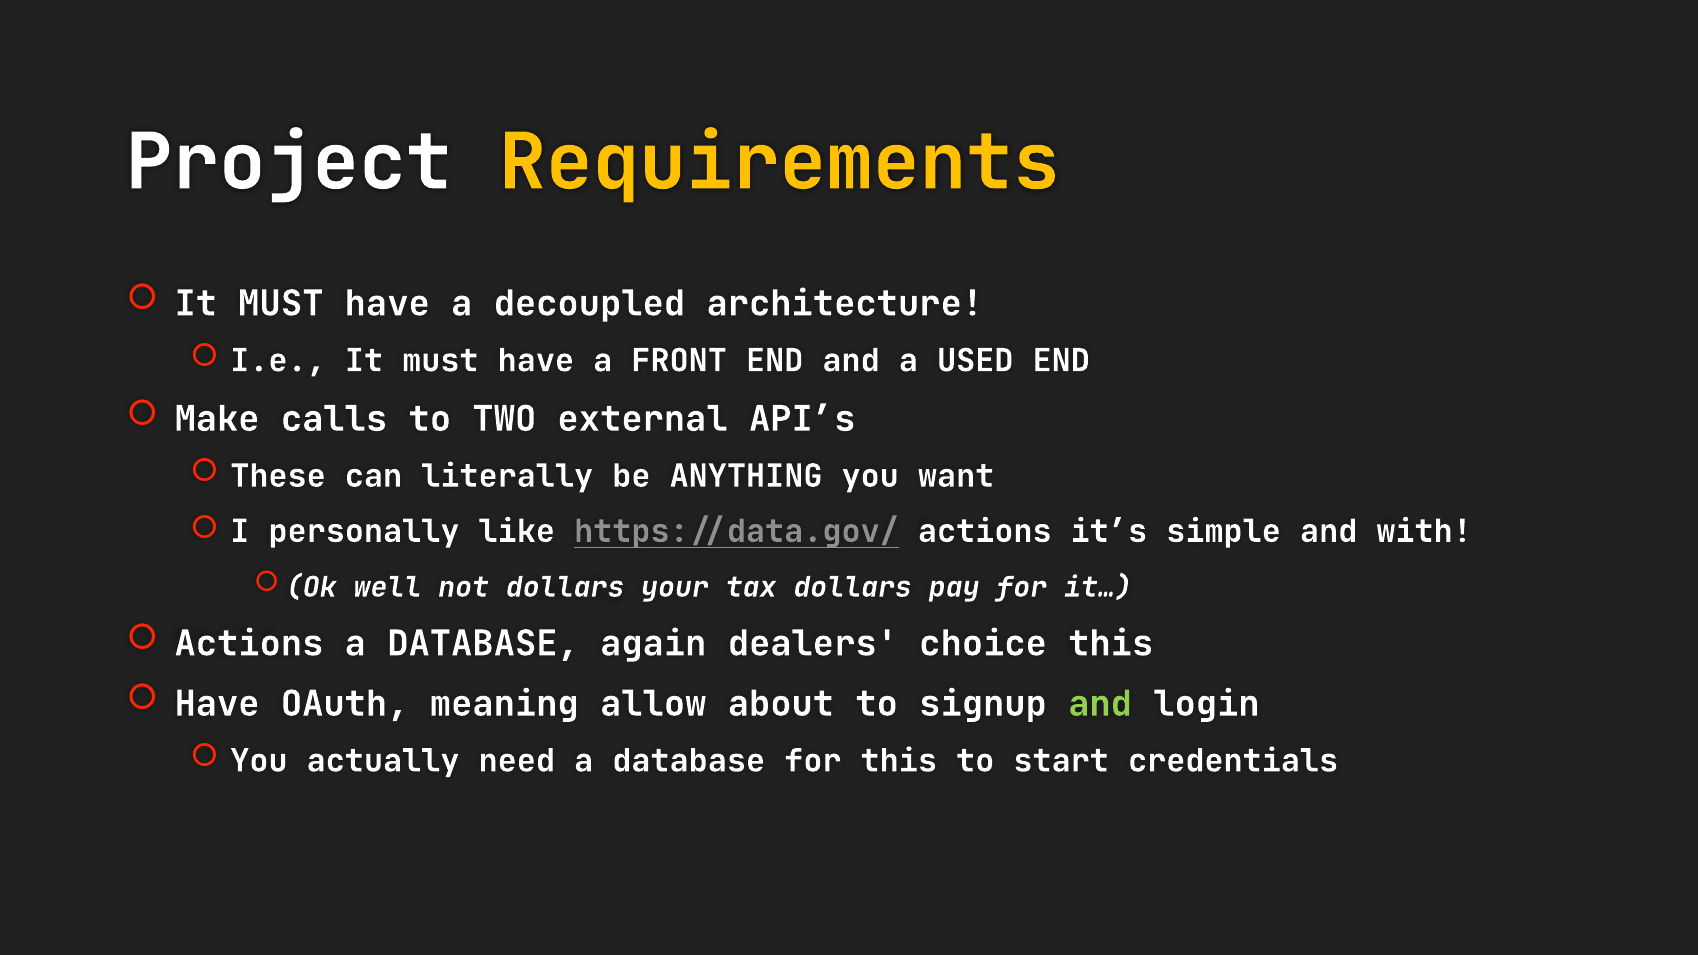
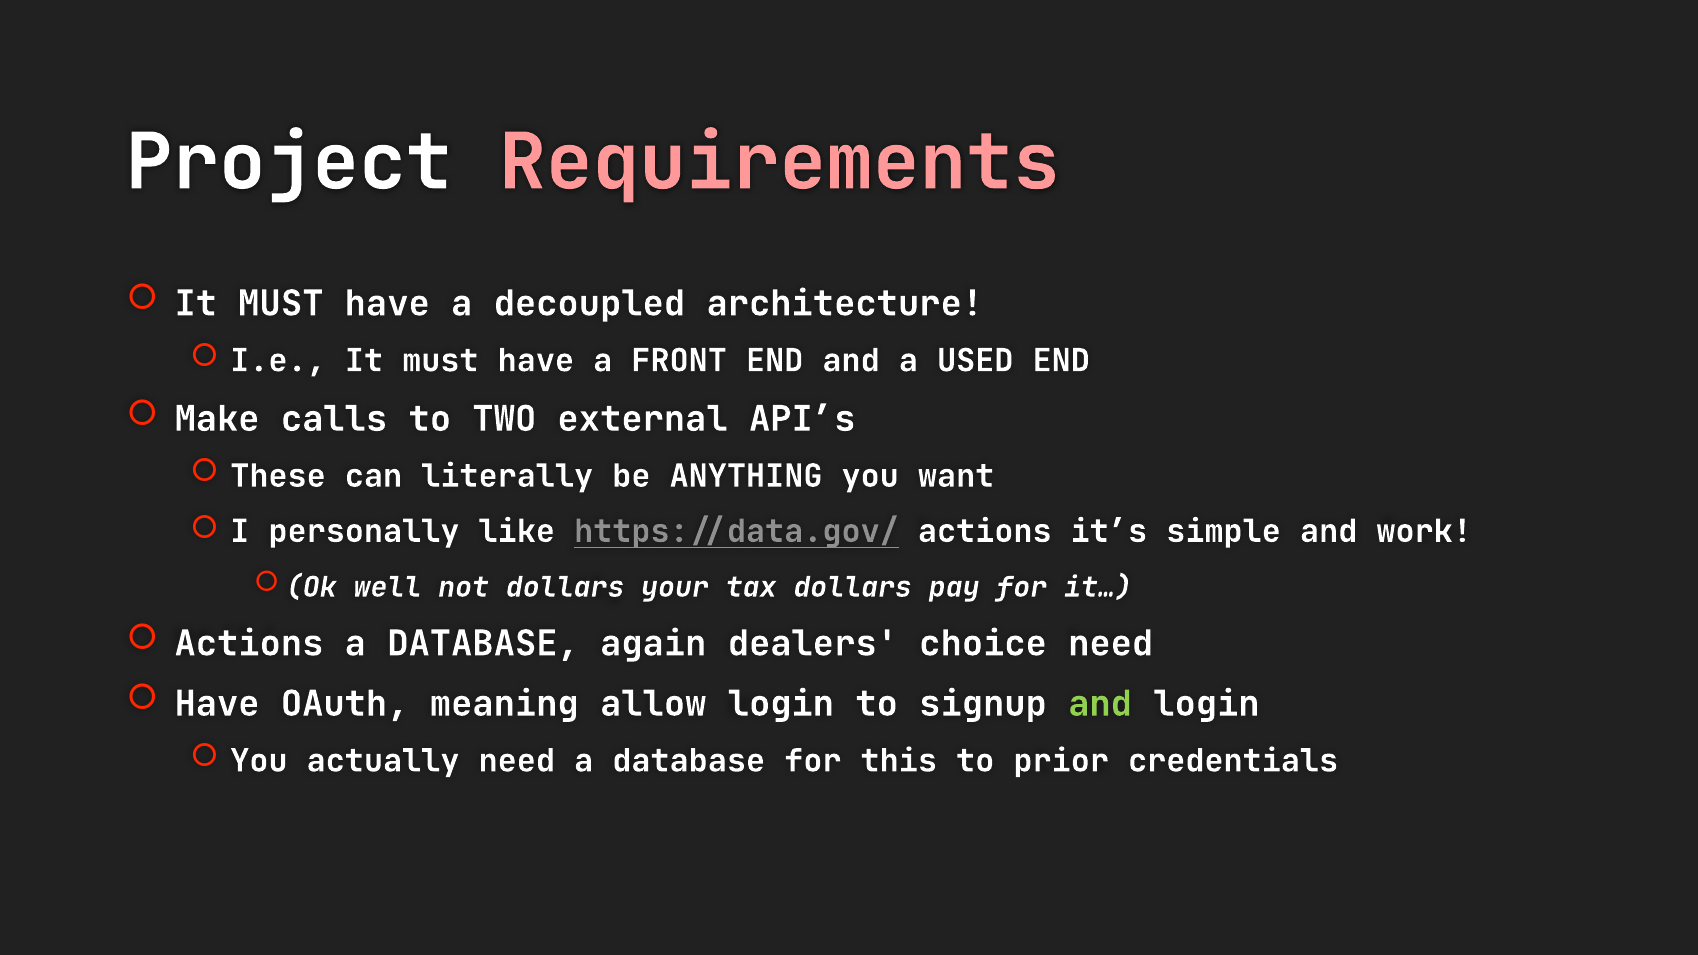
Requirements colour: yellow -> pink
with: with -> work
choice this: this -> need
allow about: about -> login
start: start -> prior
